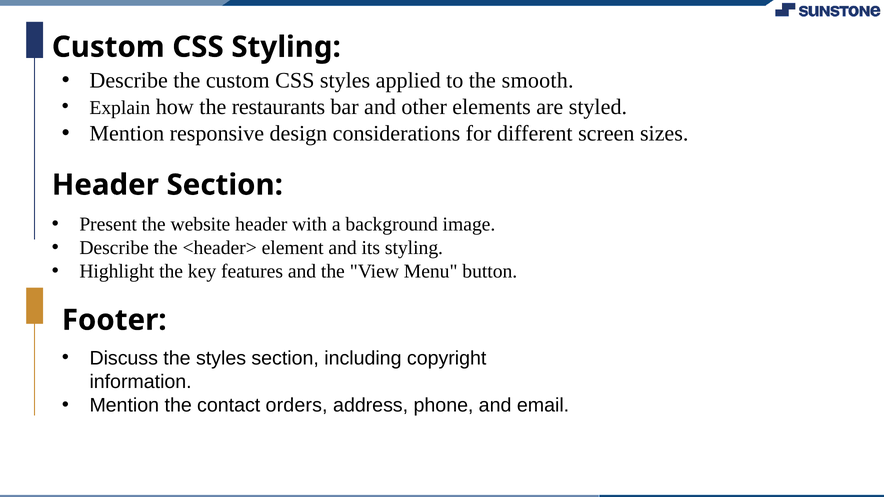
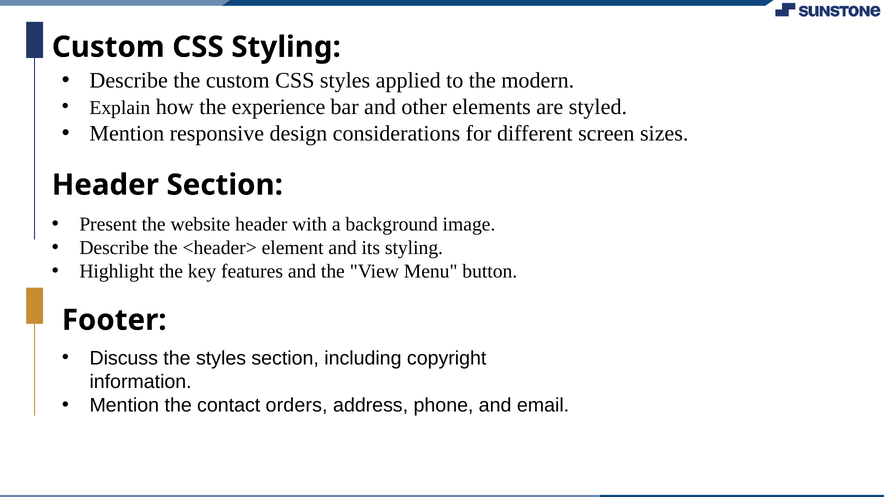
smooth: smooth -> modern
restaurants: restaurants -> experience
